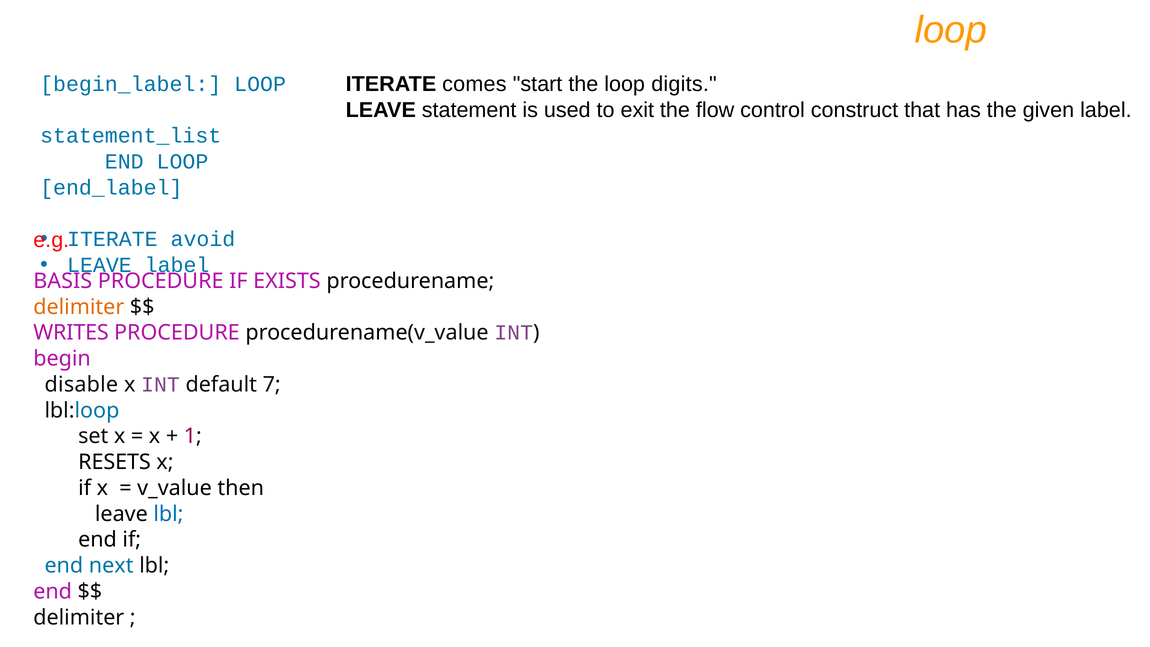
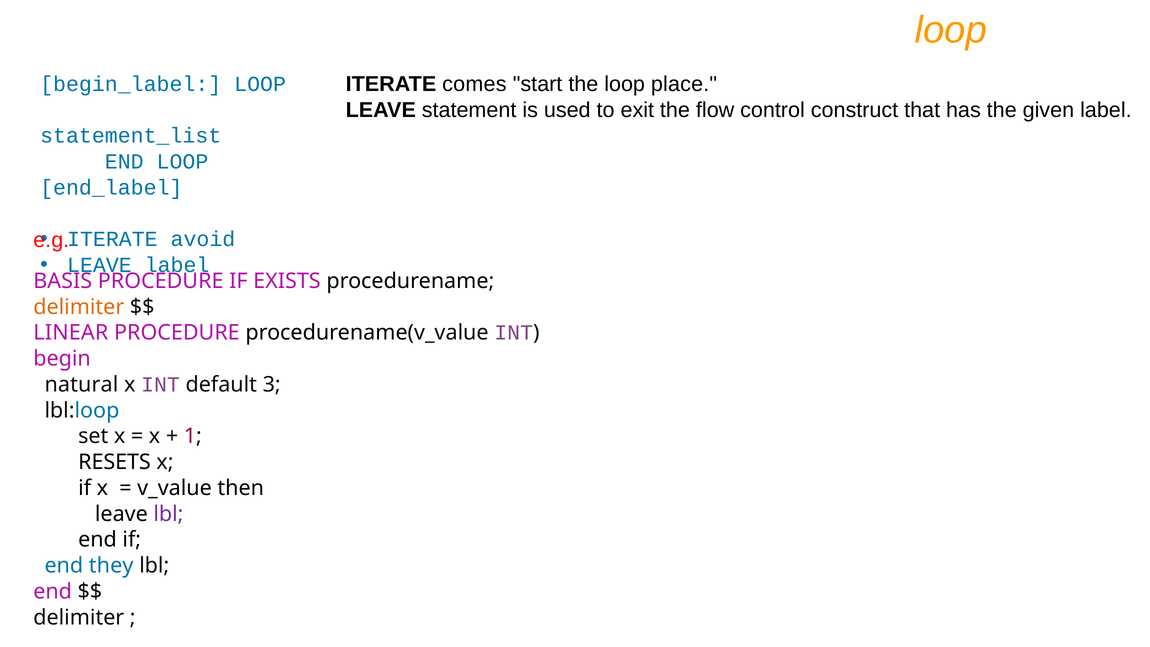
digits: digits -> place
WRITES: WRITES -> LINEAR
disable: disable -> natural
7: 7 -> 3
lbl at (168, 514) colour: blue -> purple
next: next -> they
